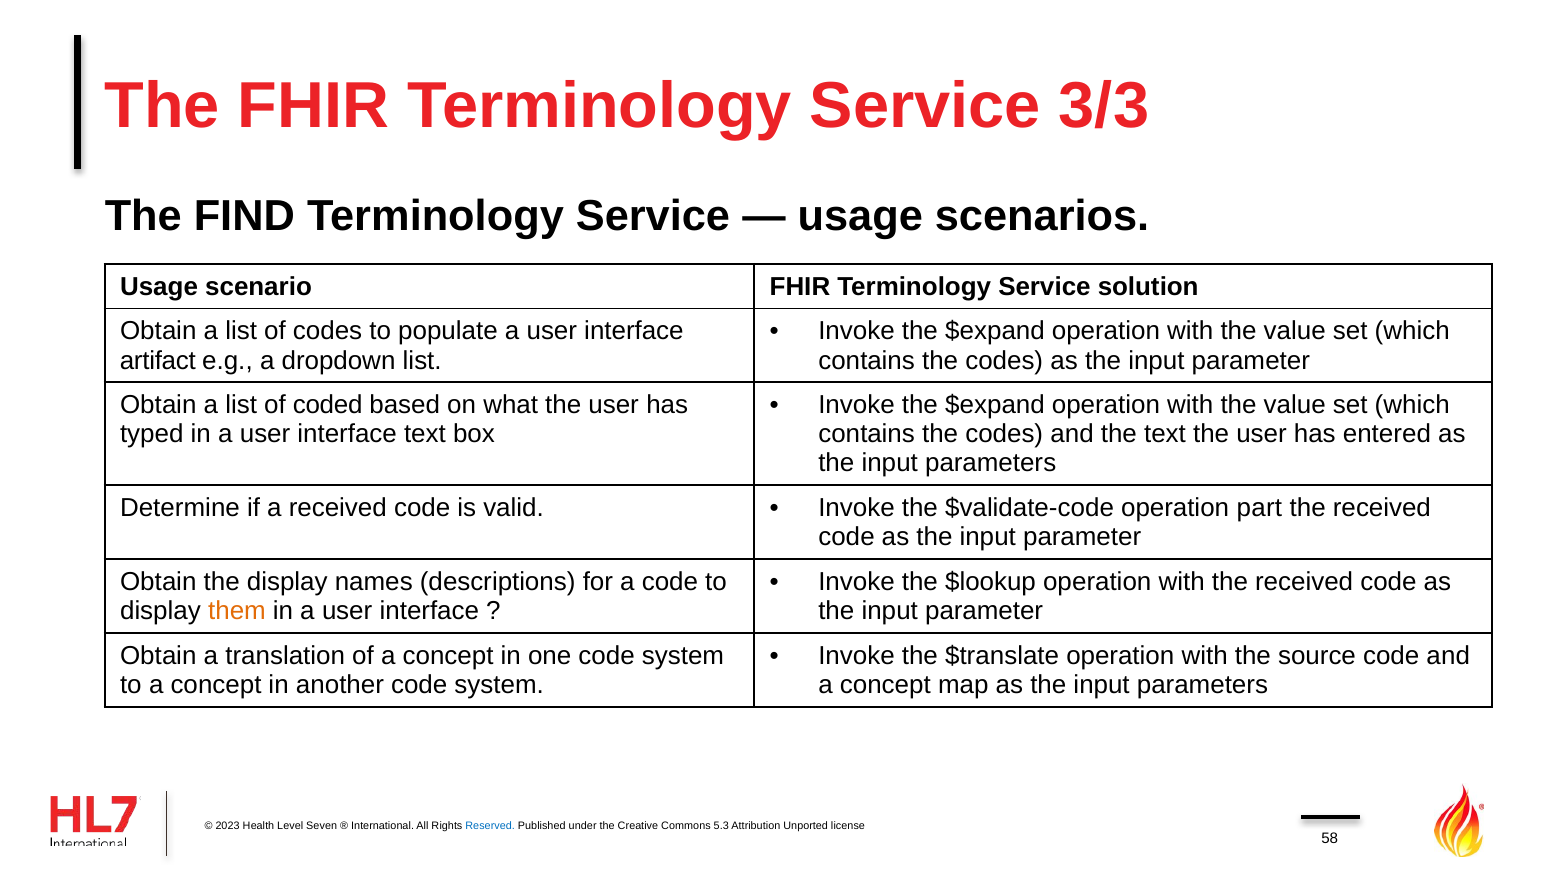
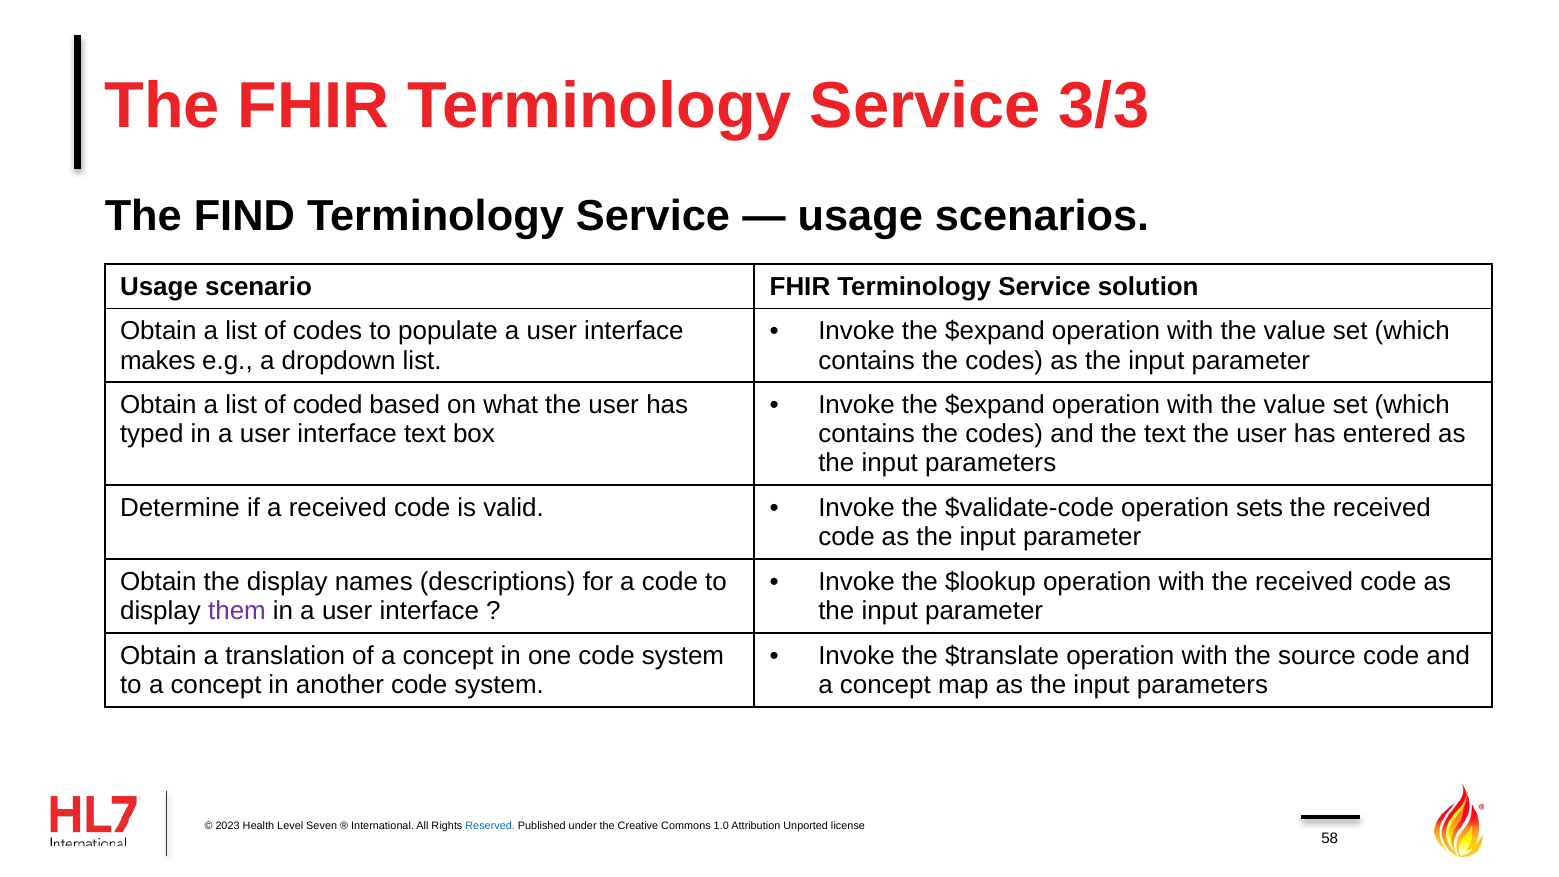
artifact: artifact -> makes
part: part -> sets
them colour: orange -> purple
5.3: 5.3 -> 1.0
